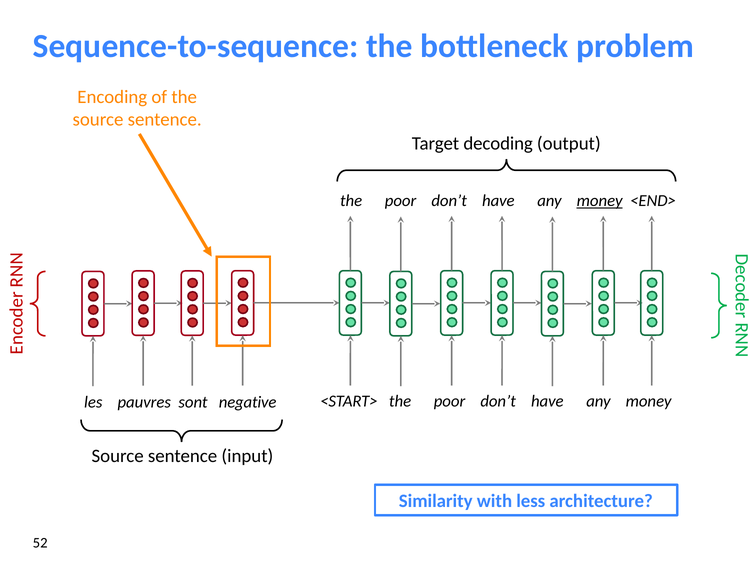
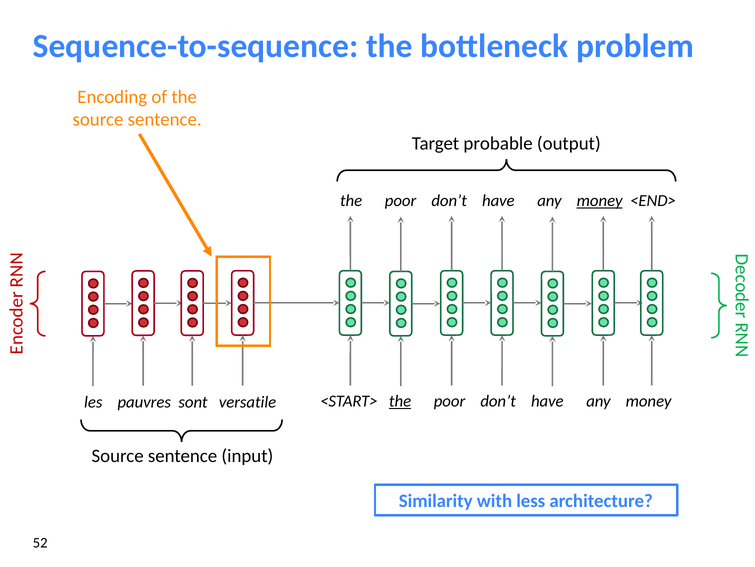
decoding: decoding -> probable
the at (400, 401) underline: none -> present
negative: negative -> versatile
